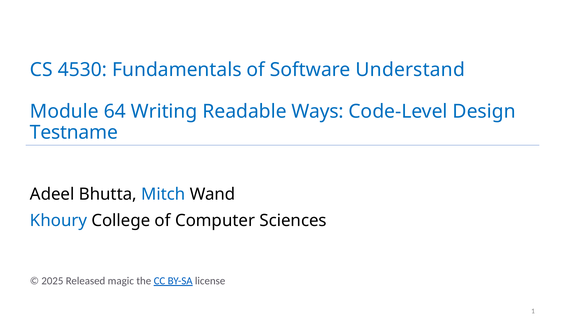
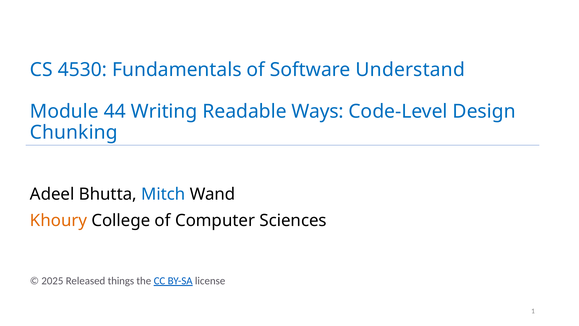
64: 64 -> 44
Testname: Testname -> Chunking
Khoury colour: blue -> orange
magic: magic -> things
